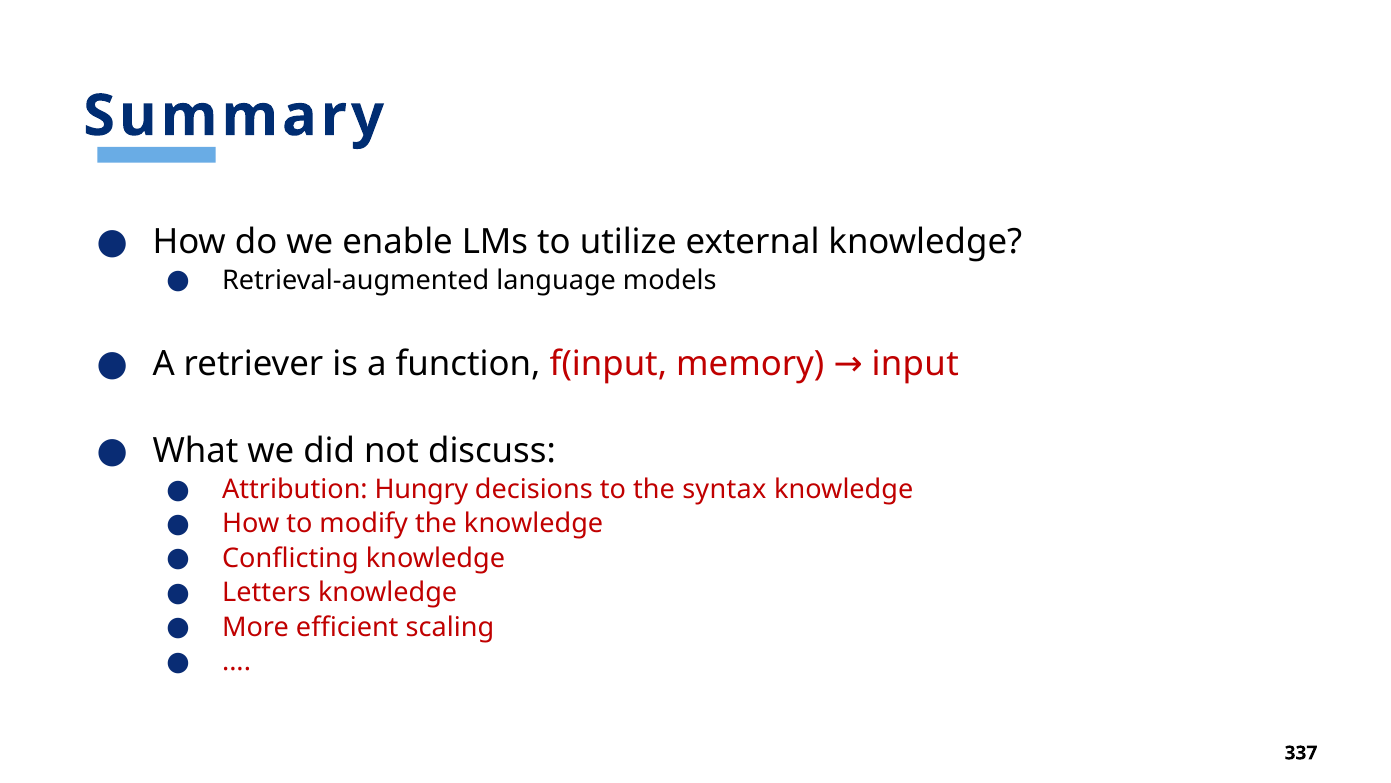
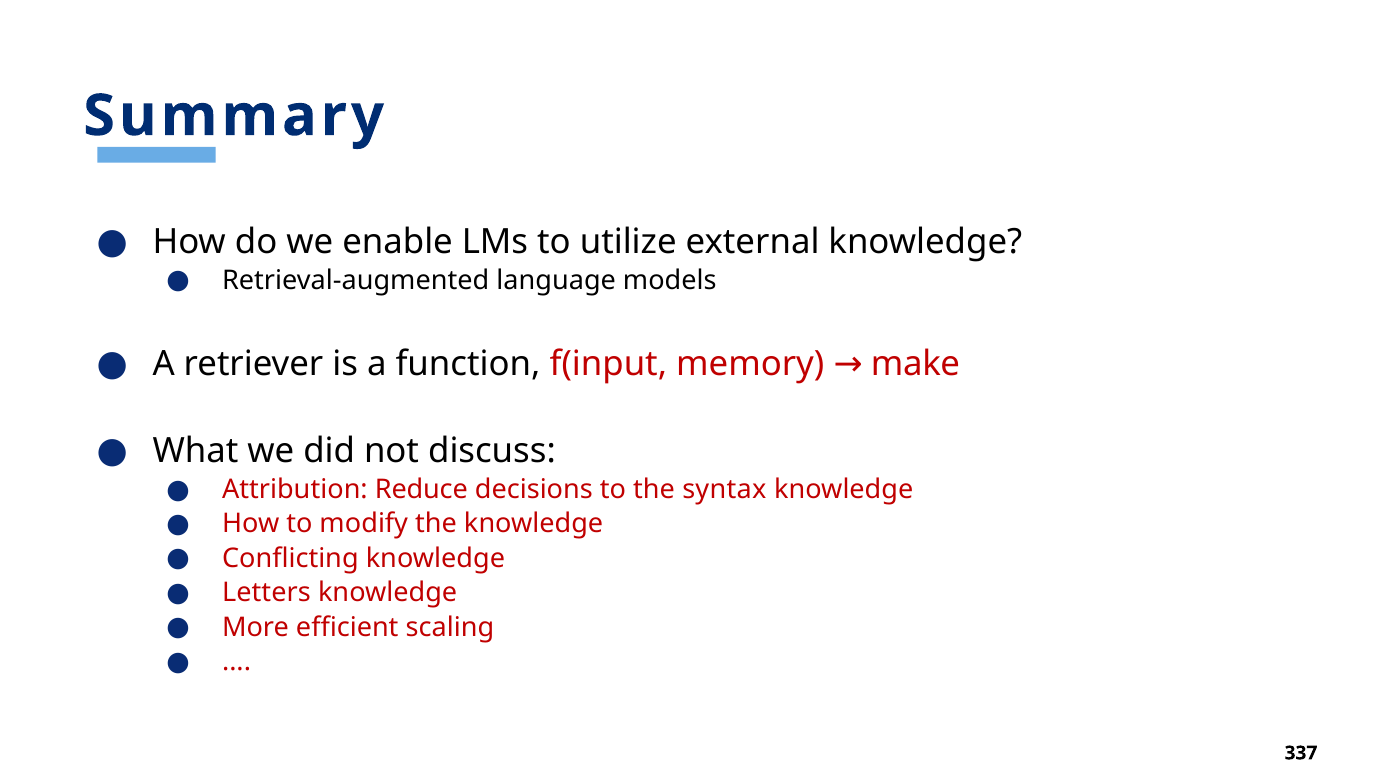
input: input -> make
Hungry: Hungry -> Reduce
